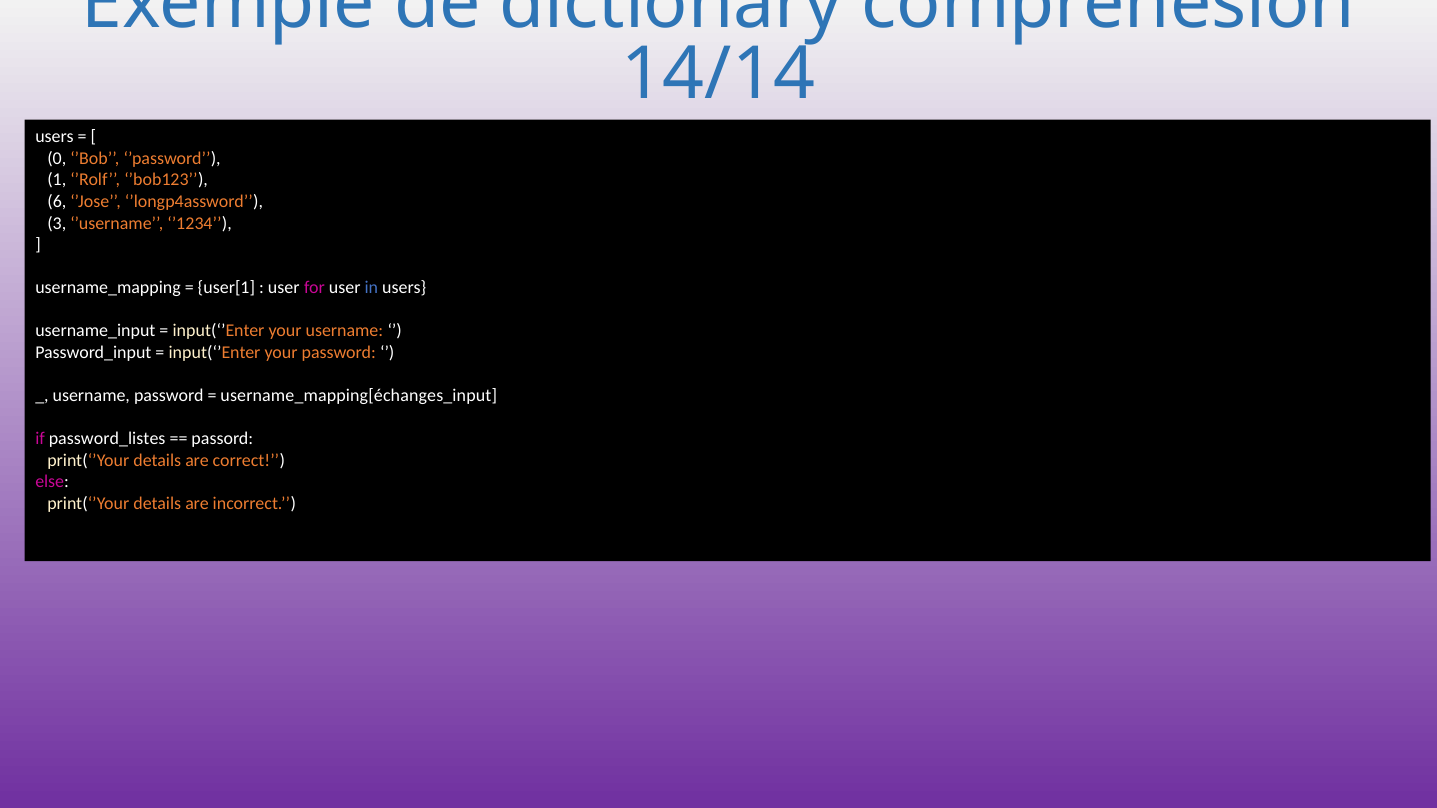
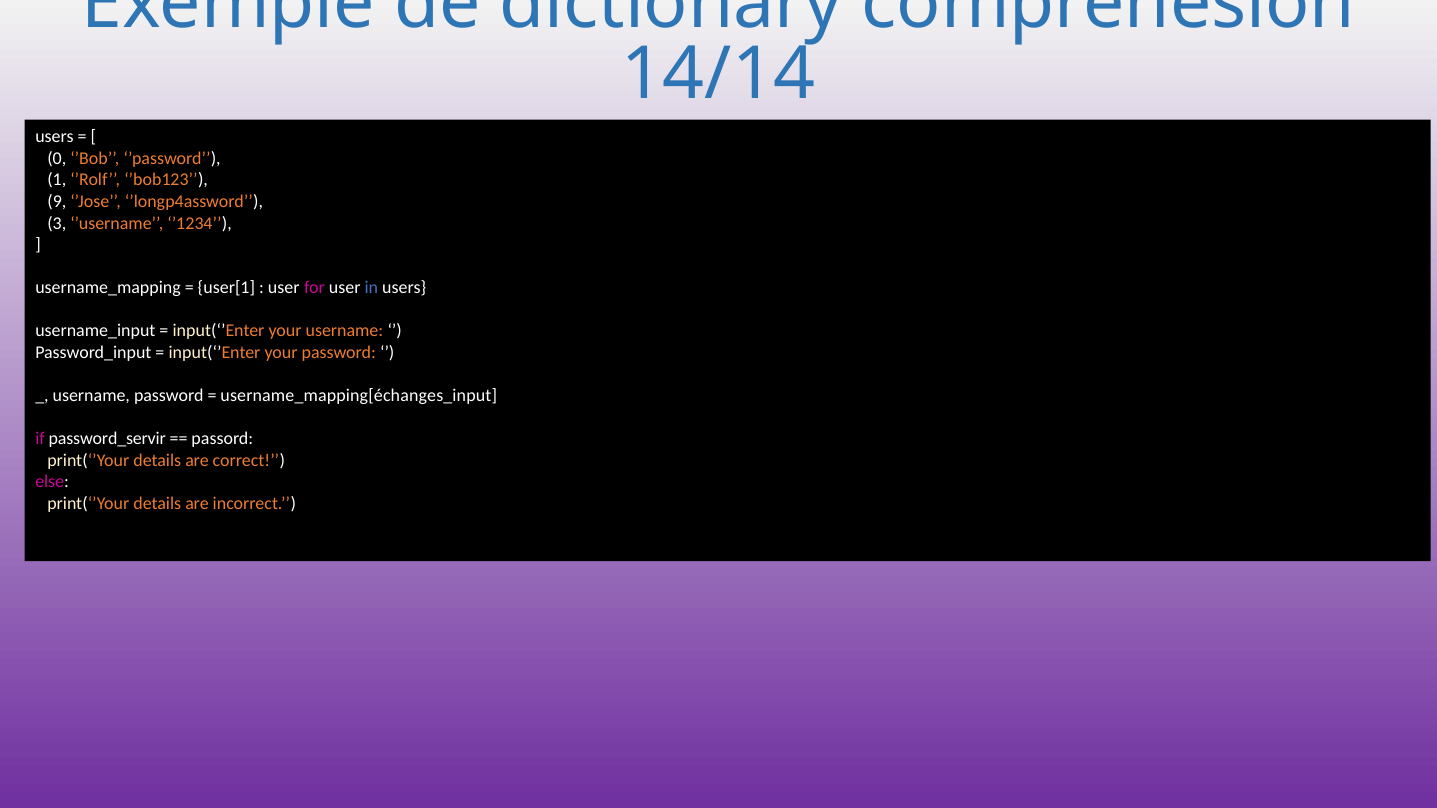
6: 6 -> 9
password_listes: password_listes -> password_servir
